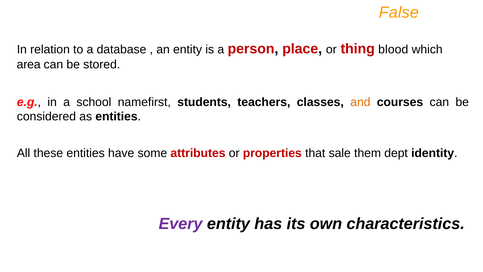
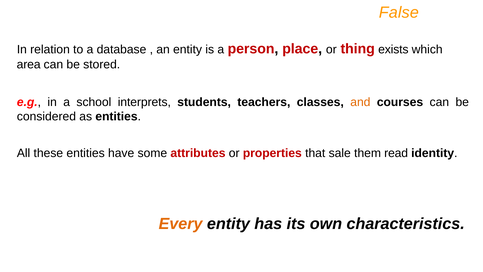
blood: blood -> exists
namefirst: namefirst -> interprets
dept: dept -> read
Every colour: purple -> orange
